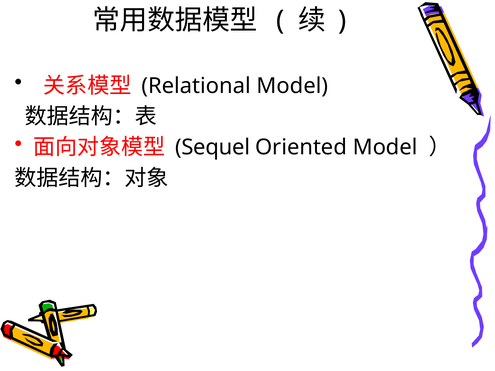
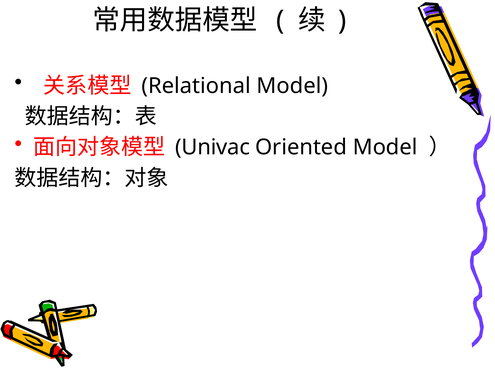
Sequel: Sequel -> Univac
